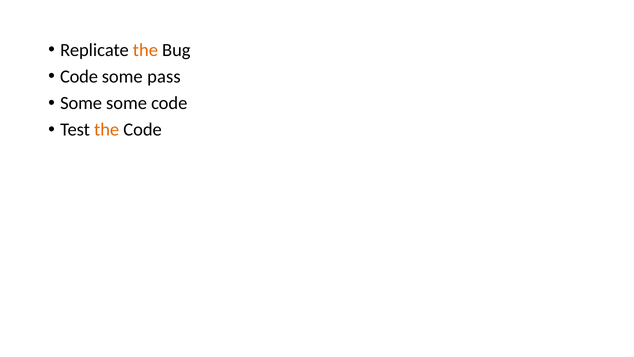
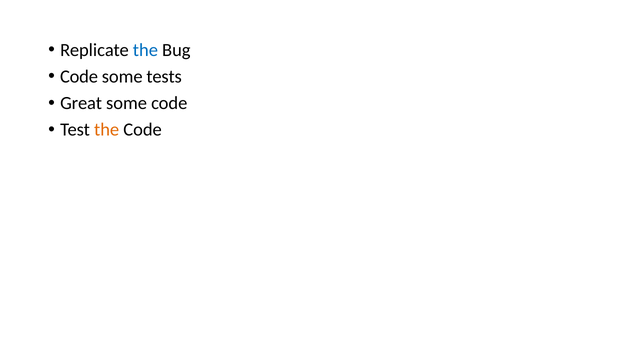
the at (145, 50) colour: orange -> blue
pass: pass -> tests
Some at (81, 103): Some -> Great
